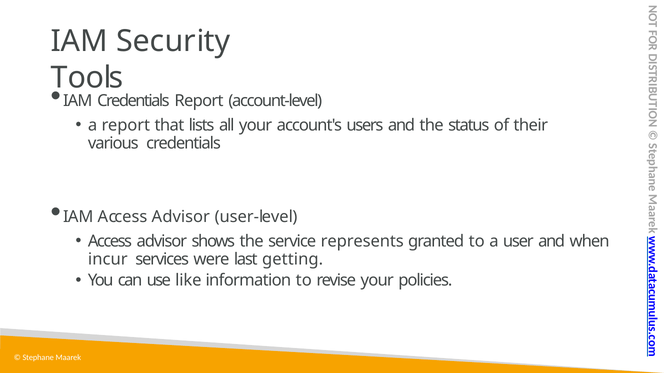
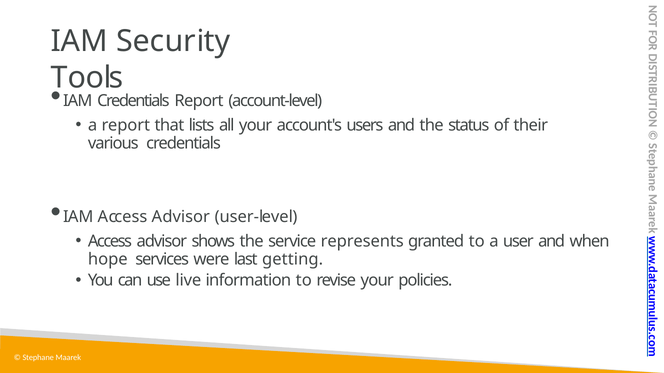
incur: incur -> hope
like: like -> live
